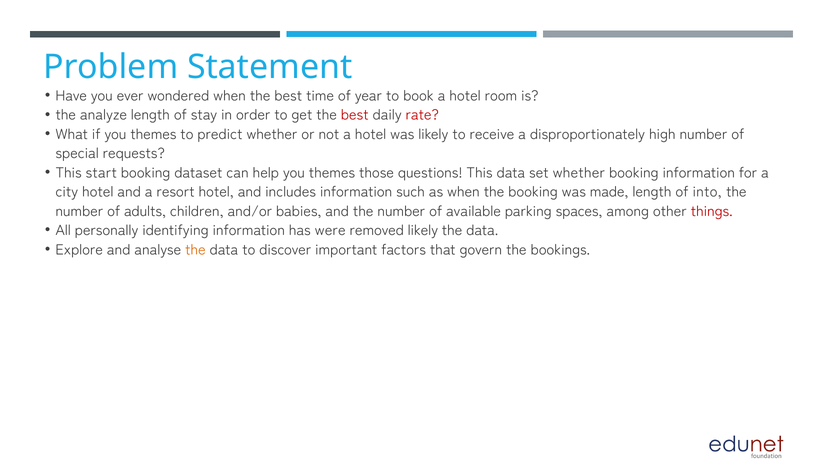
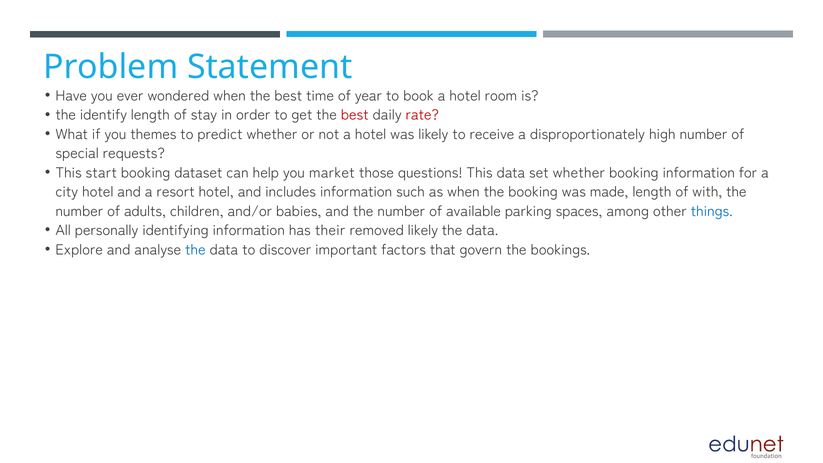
analyze: analyze -> identify
help you themes: themes -> market
into: into -> with
things colour: red -> blue
were: were -> their
the at (195, 250) colour: orange -> blue
